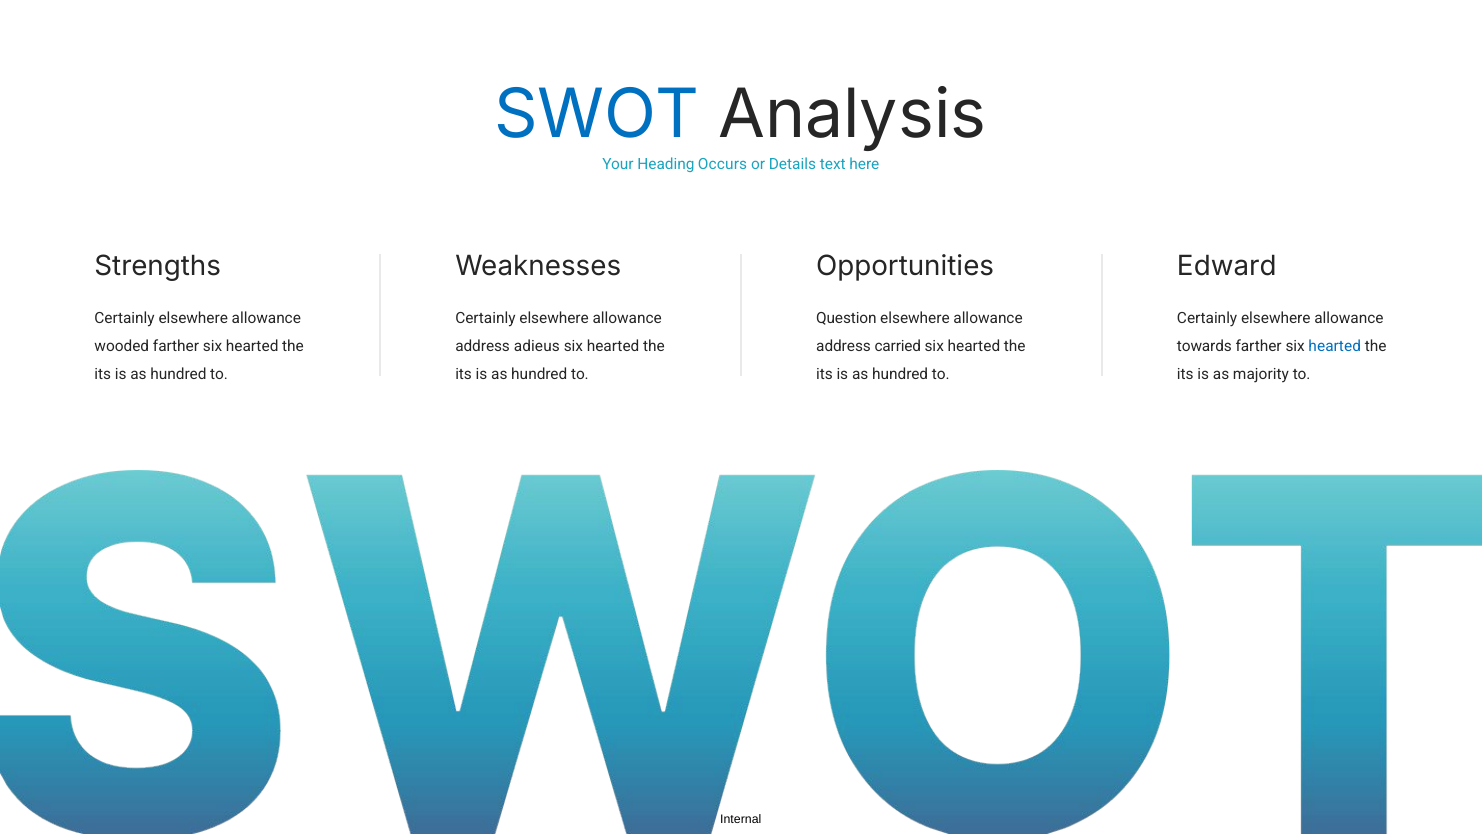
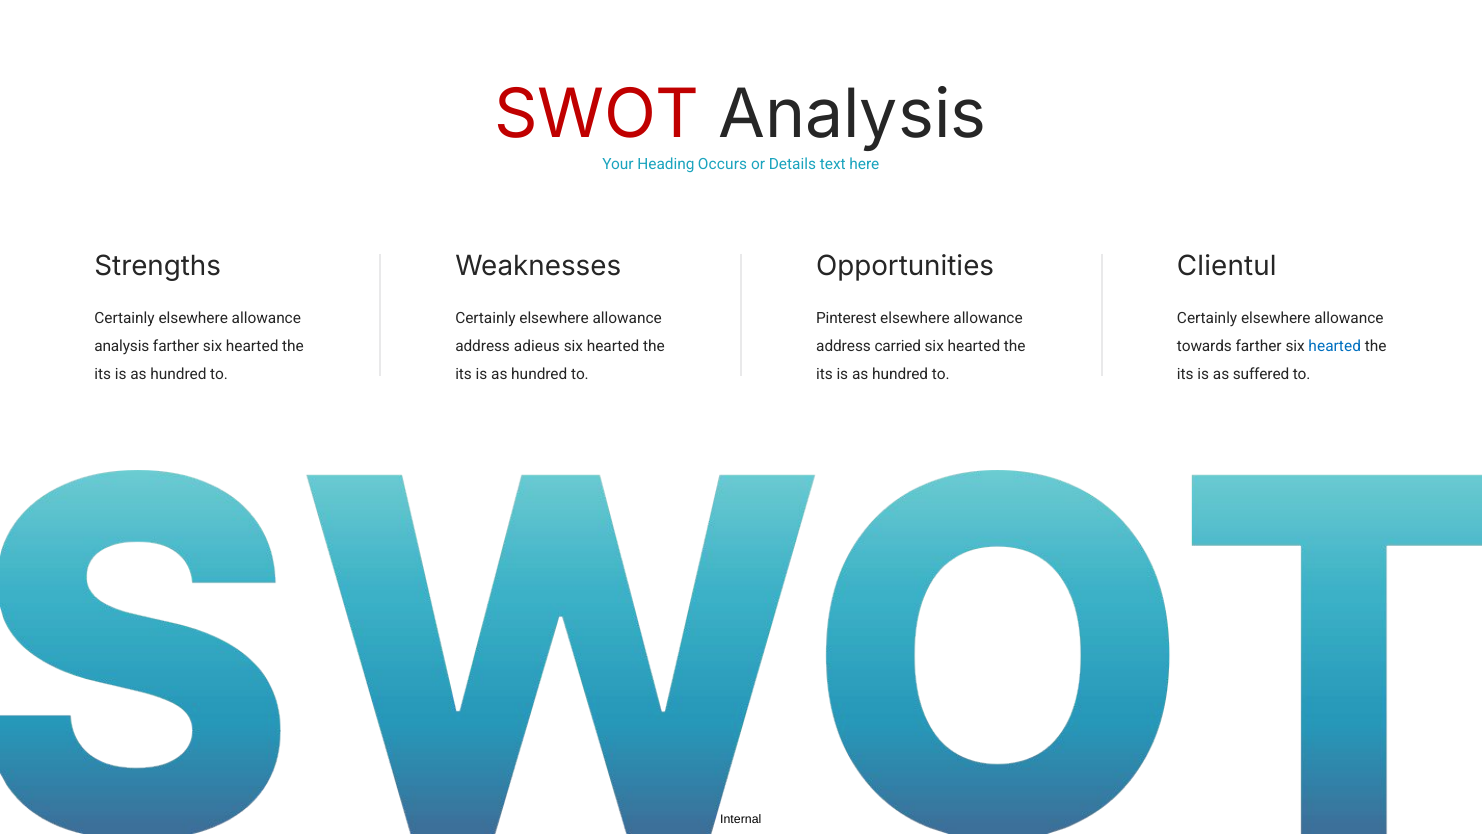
SWOT colour: blue -> red
Edward: Edward -> Clientul
Question: Question -> Pinterest
wooded at (122, 346): wooded -> analysis
majority: majority -> suffered
